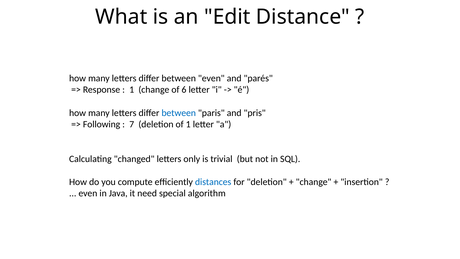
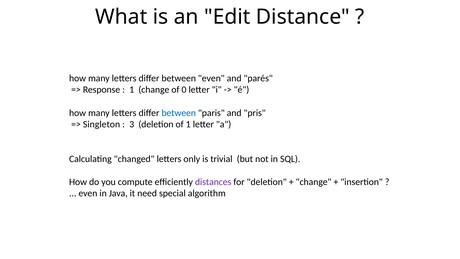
6: 6 -> 0
Following: Following -> Singleton
7: 7 -> 3
distances colour: blue -> purple
